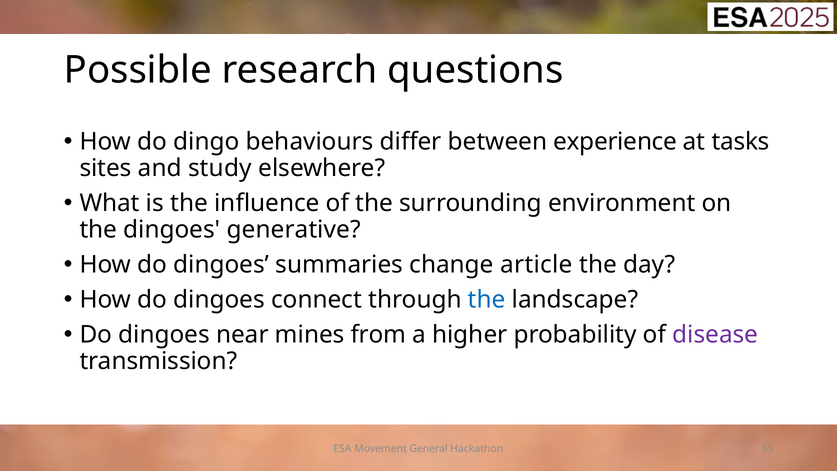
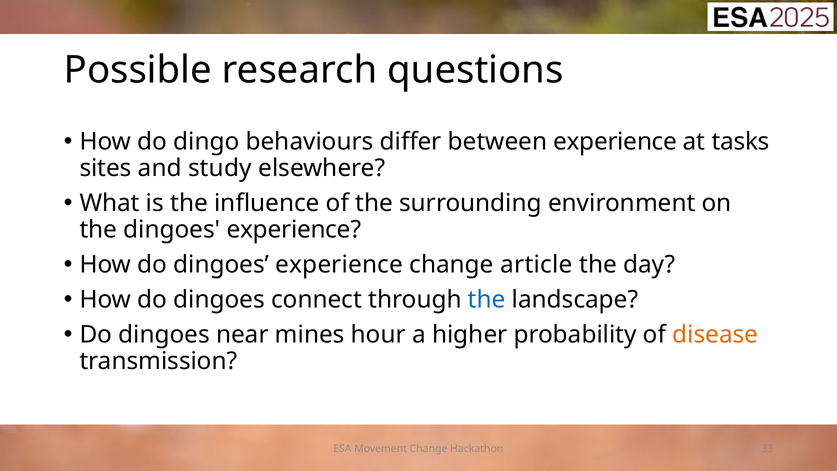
the dingoes generative: generative -> experience
do dingoes summaries: summaries -> experience
from: from -> hour
disease colour: purple -> orange
Movement General: General -> Change
